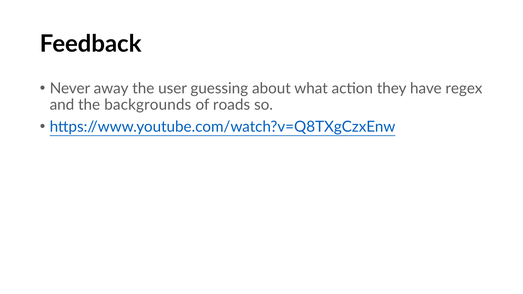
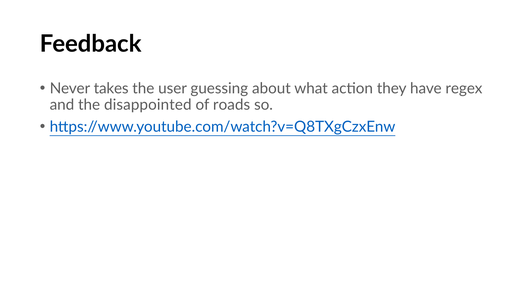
away: away -> takes
backgrounds: backgrounds -> disappointed
